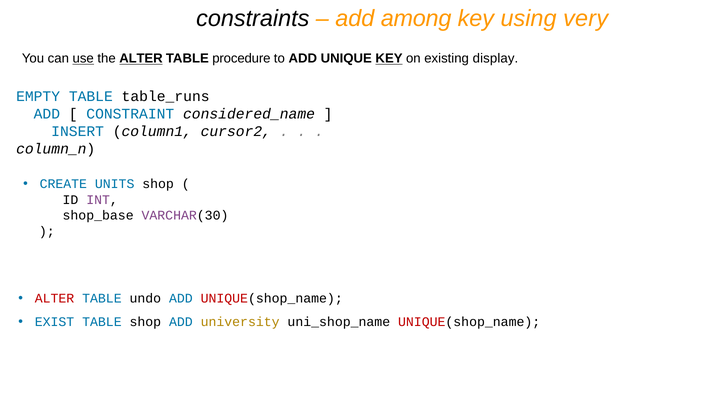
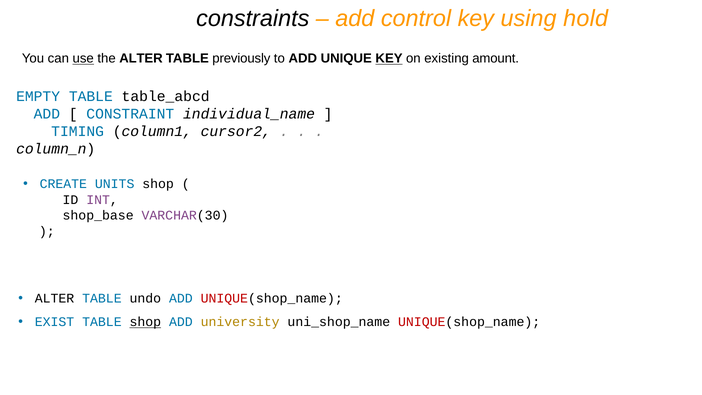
among: among -> control
very: very -> hold
ALTER at (141, 58) underline: present -> none
procedure: procedure -> previously
display: display -> amount
table_runs: table_runs -> table_abcd
considered_name: considered_name -> individual_name
INSERT: INSERT -> TIMING
ALTER at (55, 298) colour: red -> black
shop at (145, 322) underline: none -> present
